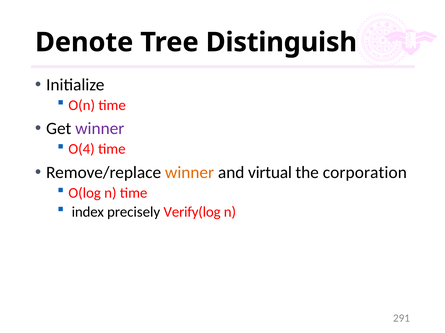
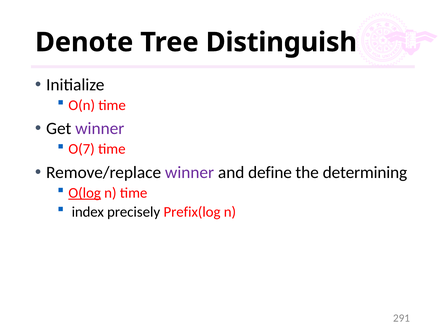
O(4: O(4 -> O(7
winner at (190, 173) colour: orange -> purple
virtual: virtual -> define
corporation: corporation -> determining
O(log underline: none -> present
Verify(log: Verify(log -> Prefix(log
